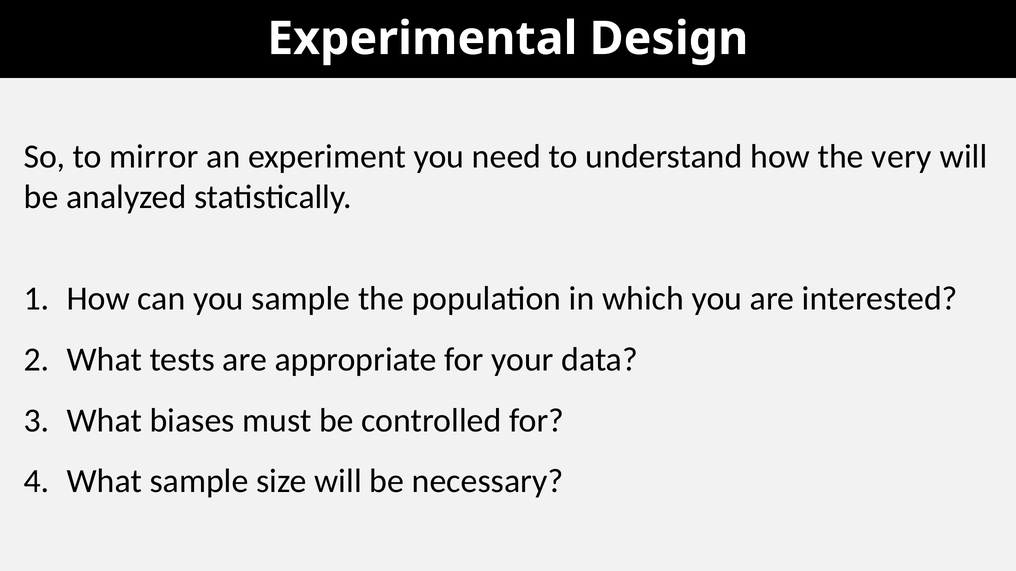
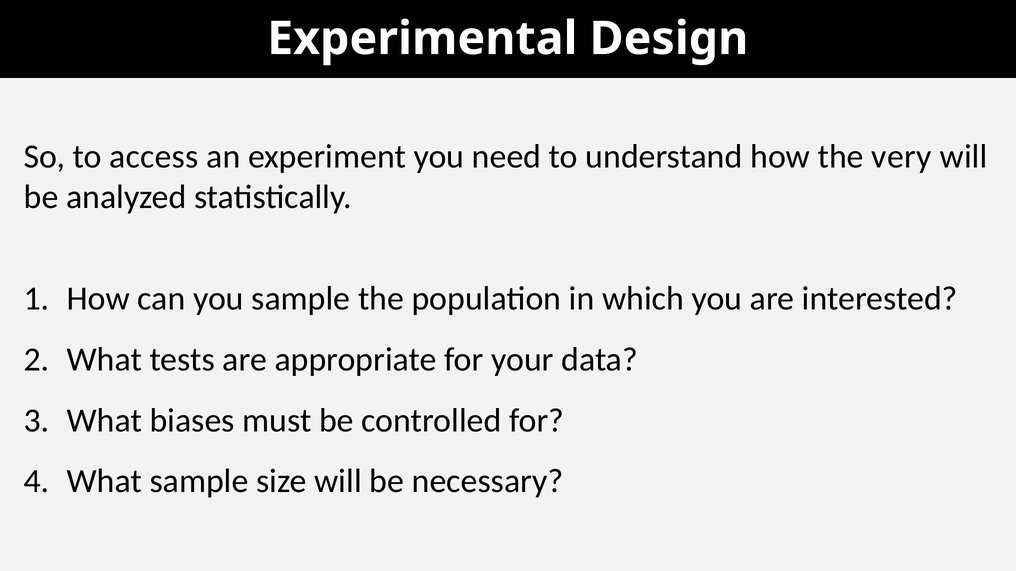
mirror: mirror -> access
